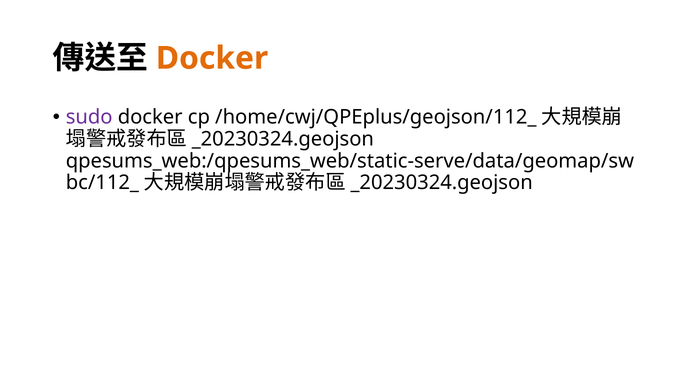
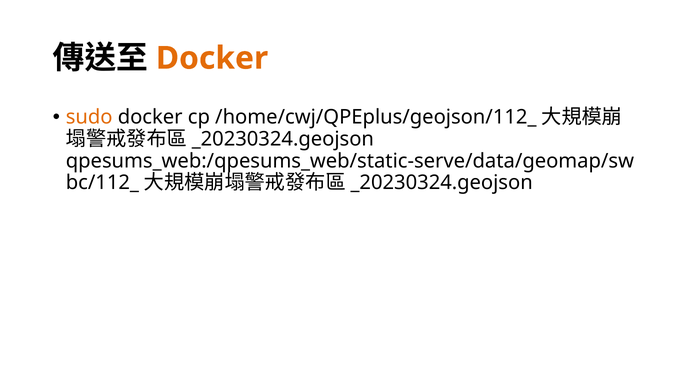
sudo colour: purple -> orange
